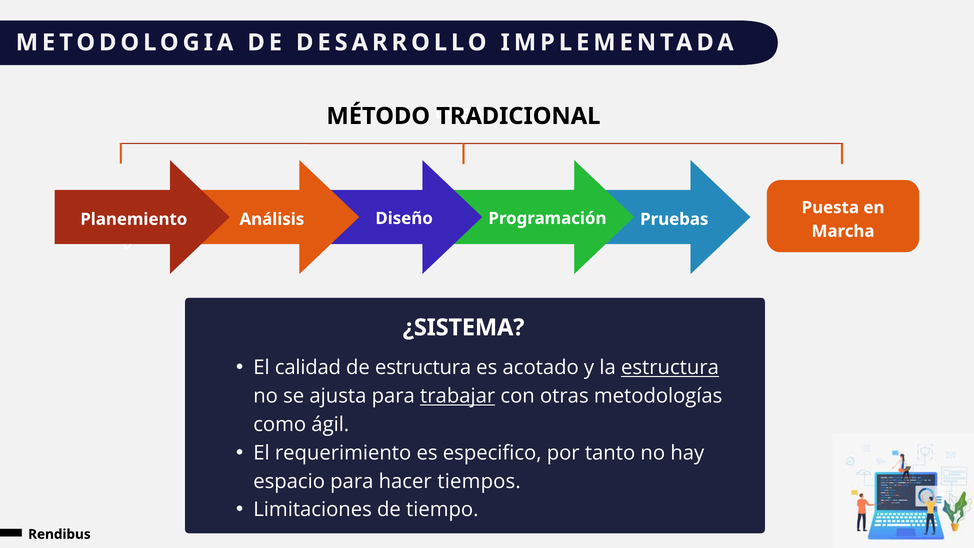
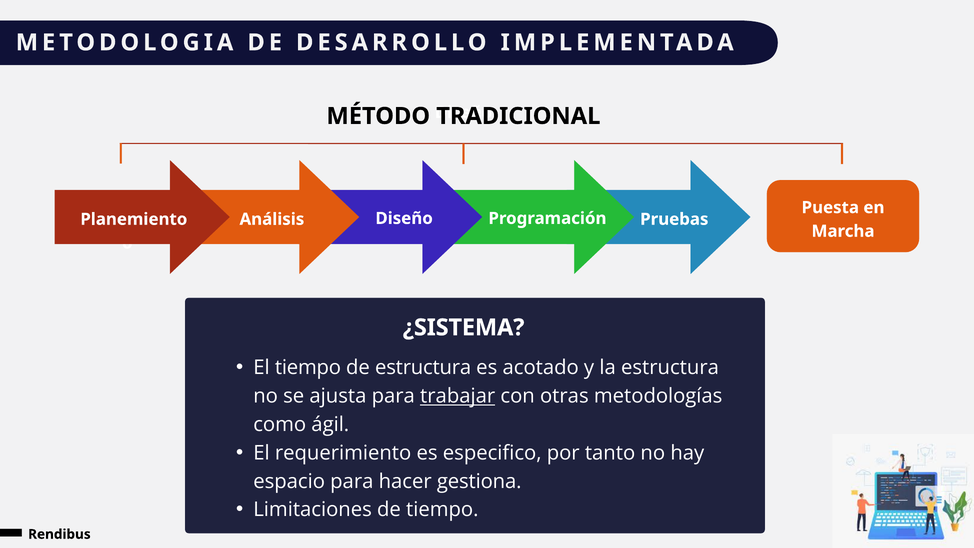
El calidad: calidad -> tiempo
estructura at (670, 368) underline: present -> none
tiempos: tiempos -> gestiona
